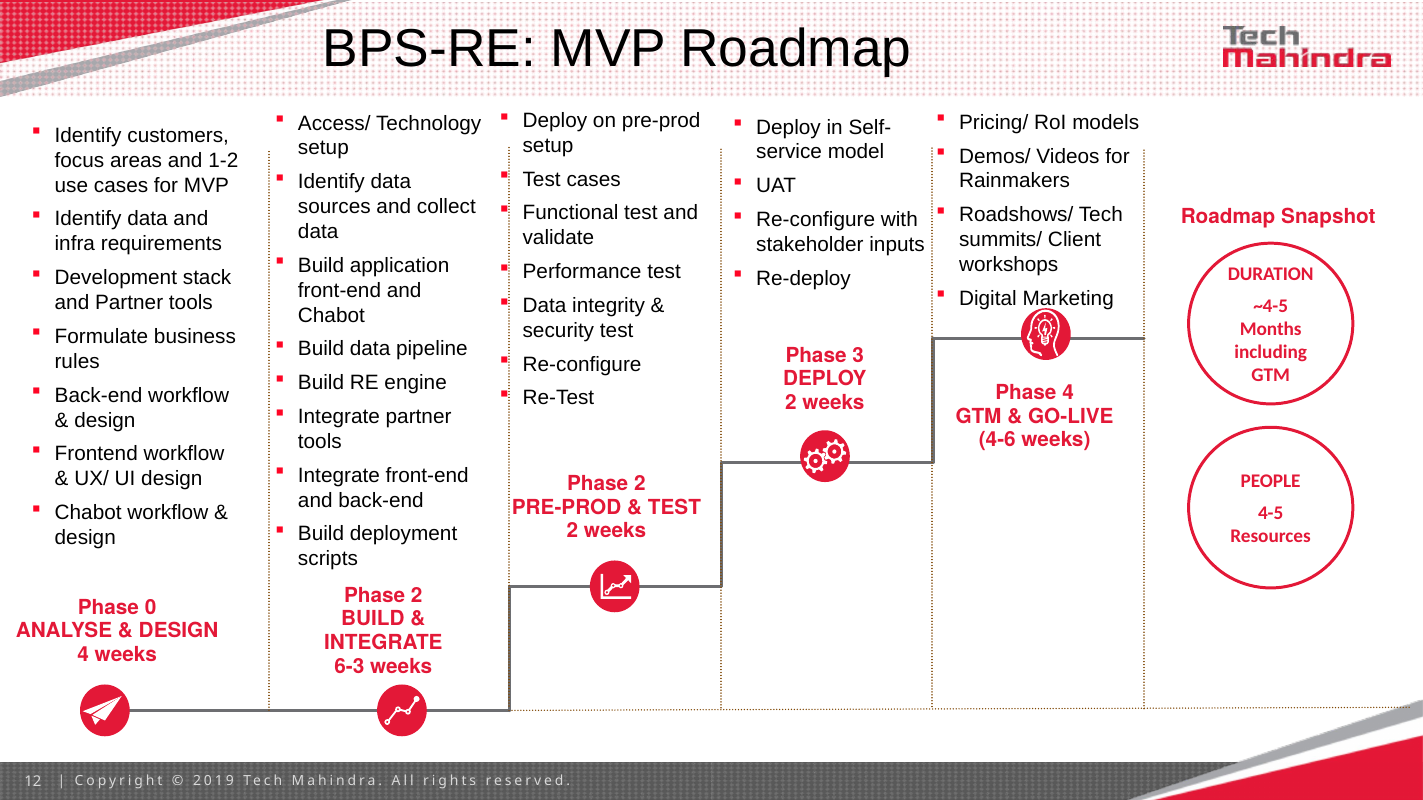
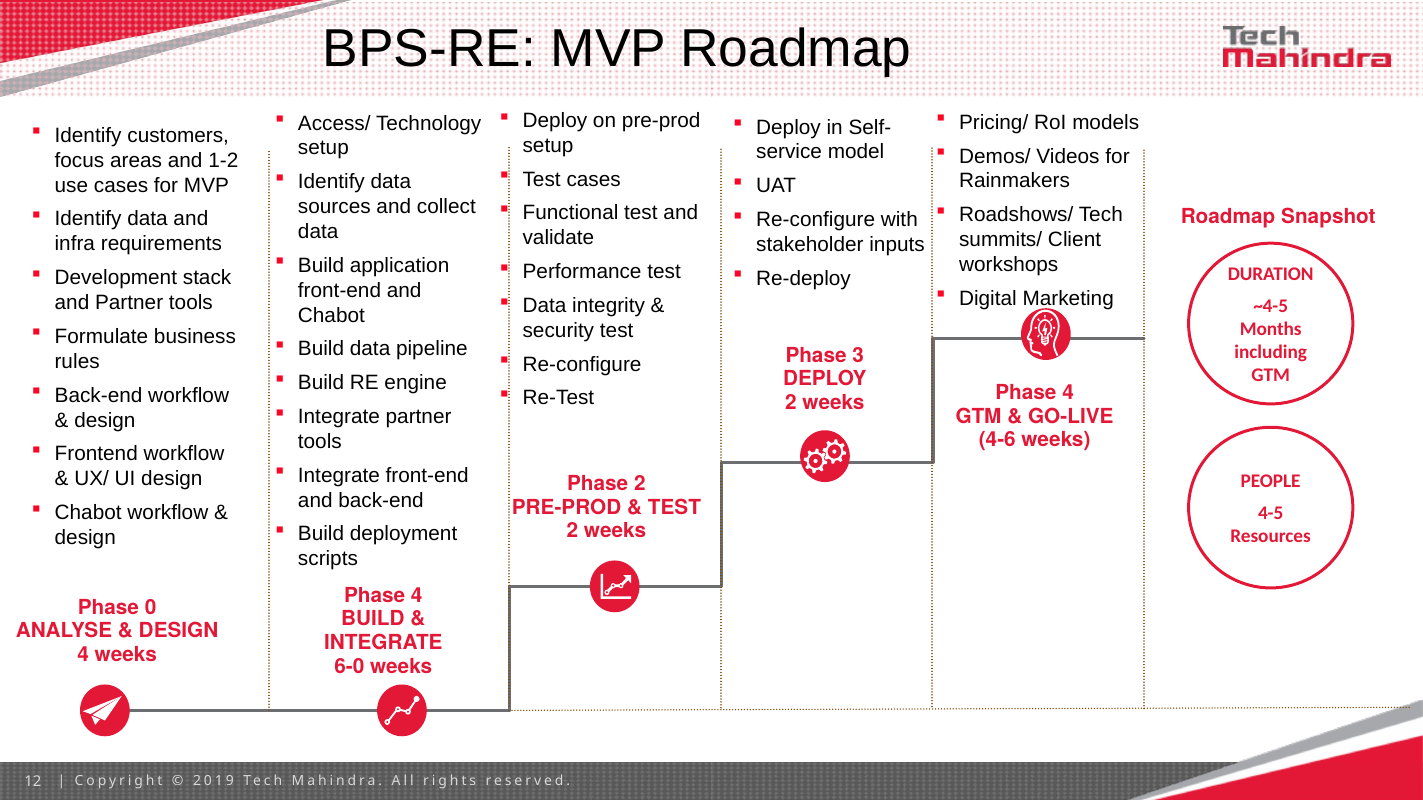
2 at (417, 596): 2 -> 4
6-3: 6-3 -> 6-0
